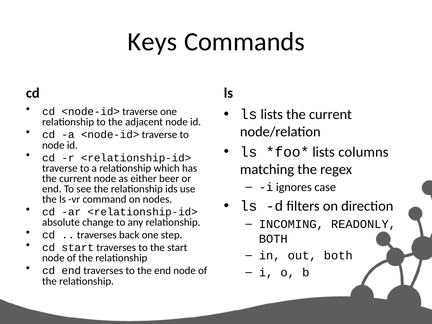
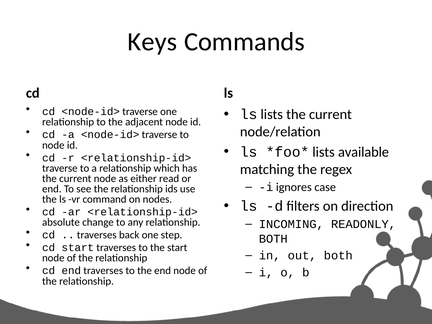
columns: columns -> available
beer: beer -> read
